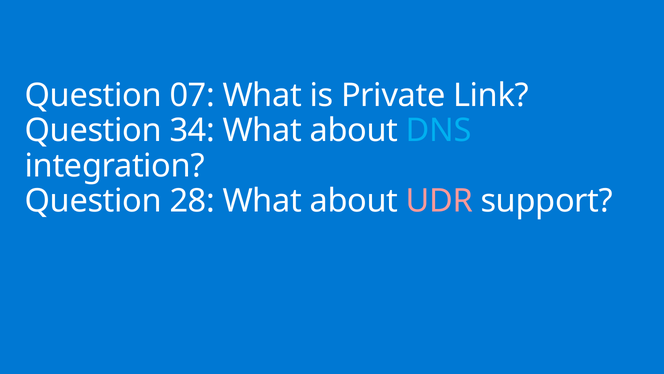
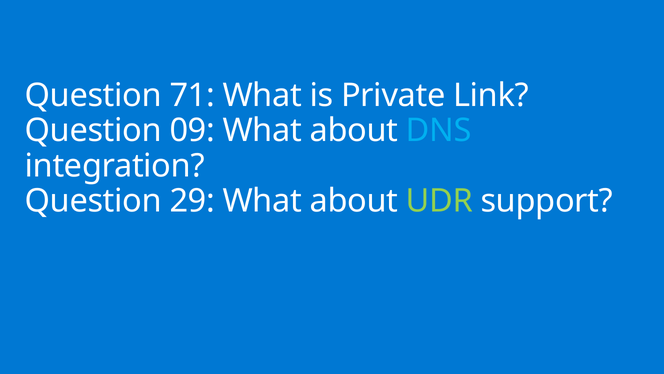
07: 07 -> 71
34: 34 -> 09
28: 28 -> 29
UDR colour: pink -> light green
